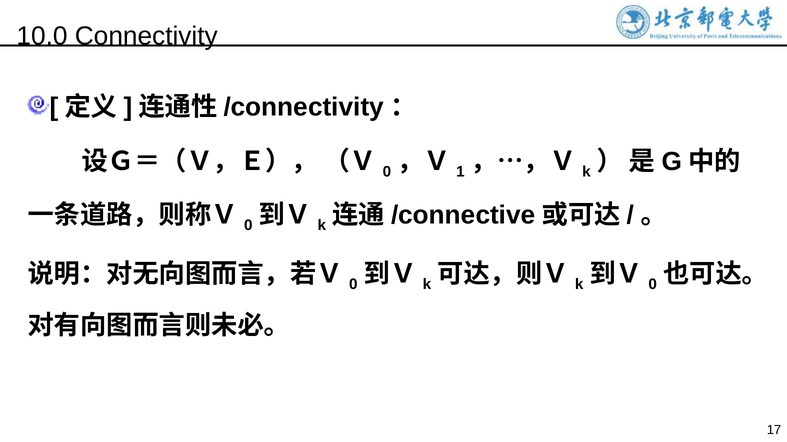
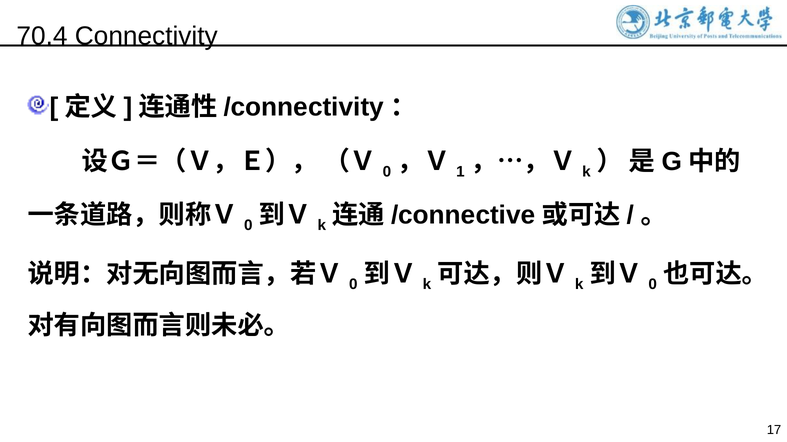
10.0: 10.0 -> 70.4
